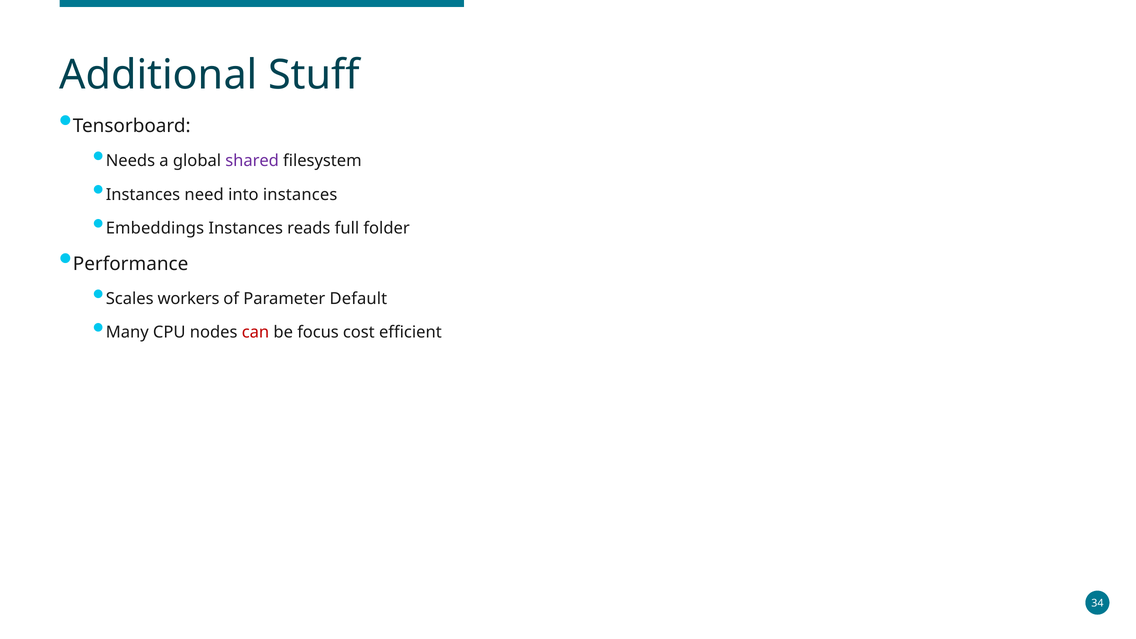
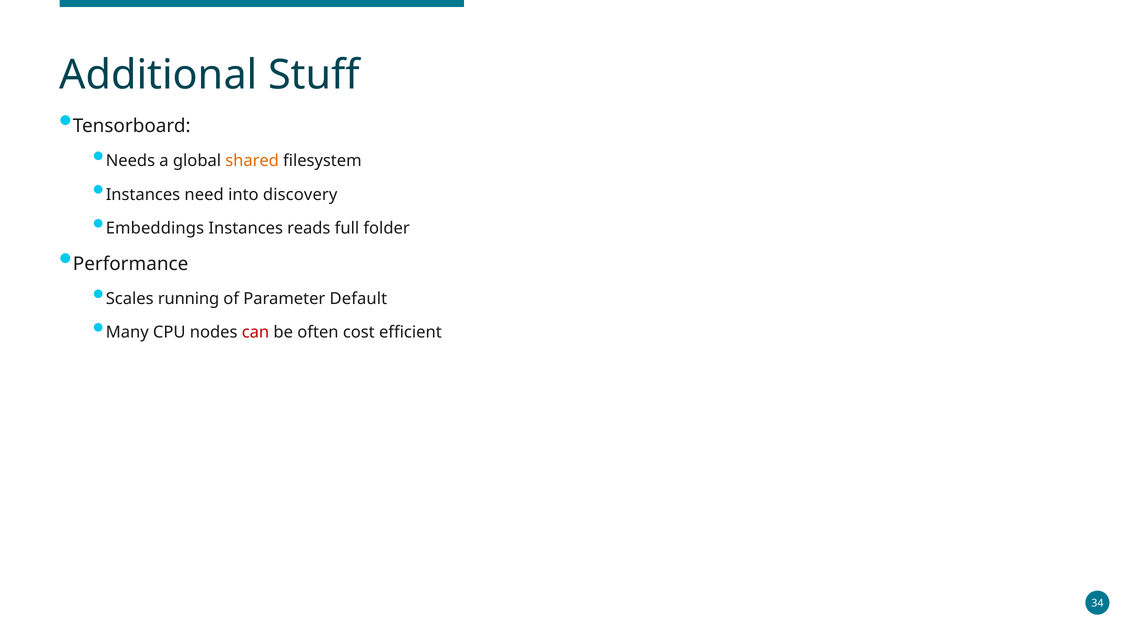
shared colour: purple -> orange
into instances: instances -> discovery
workers: workers -> running
focus: focus -> often
